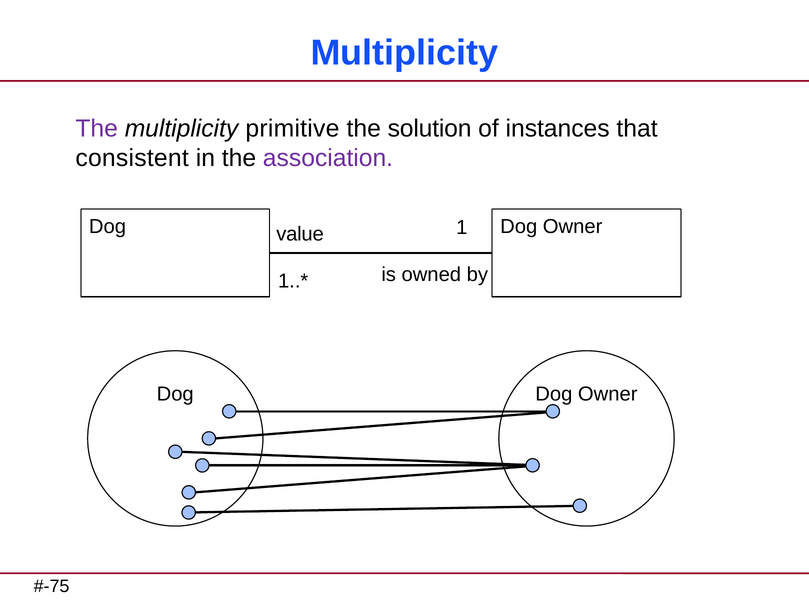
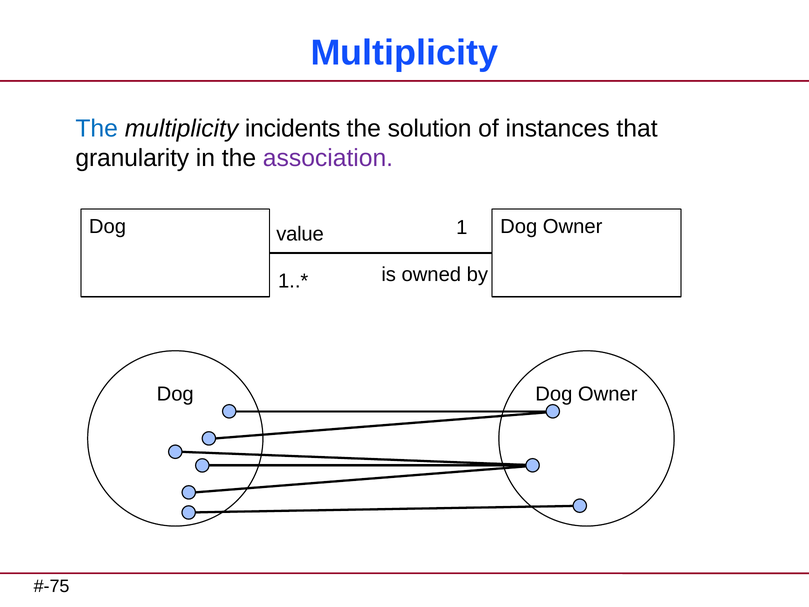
The at (97, 128) colour: purple -> blue
primitive: primitive -> incidents
consistent: consistent -> granularity
